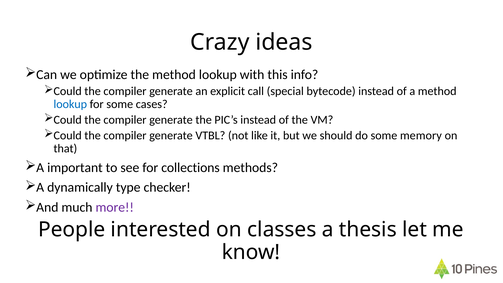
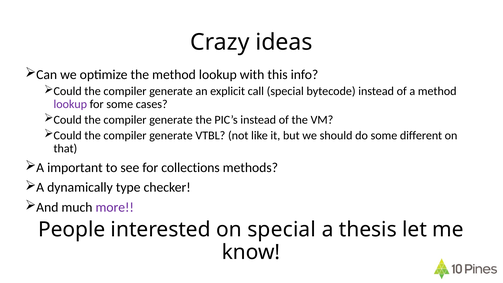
lookup at (70, 104) colour: blue -> purple
memory: memory -> different
on classes: classes -> special
